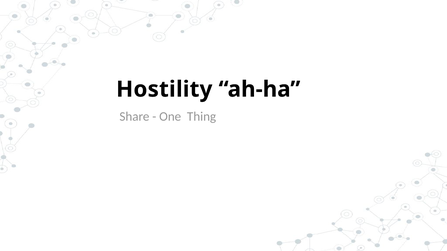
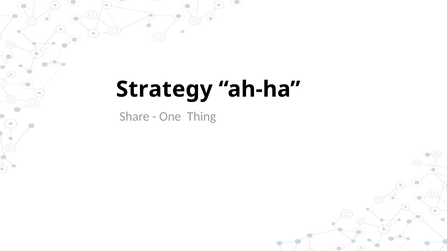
Hostility: Hostility -> Strategy
